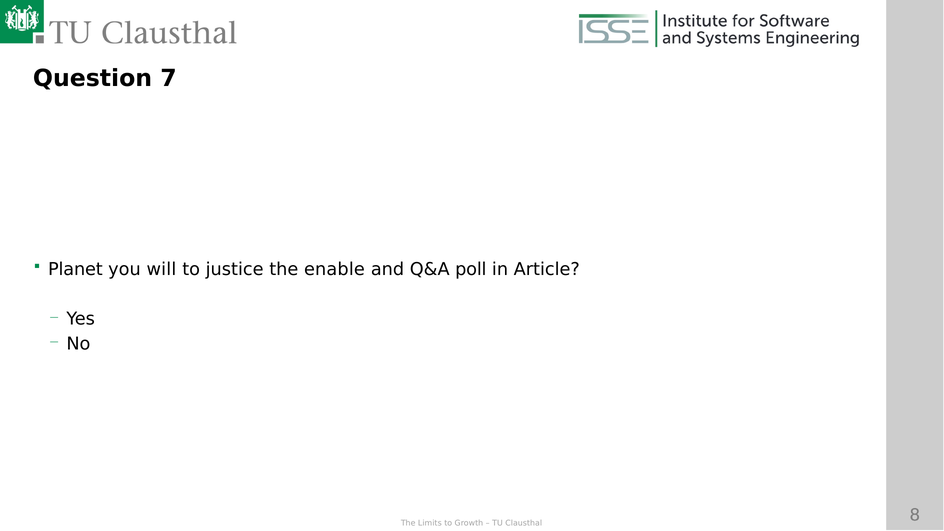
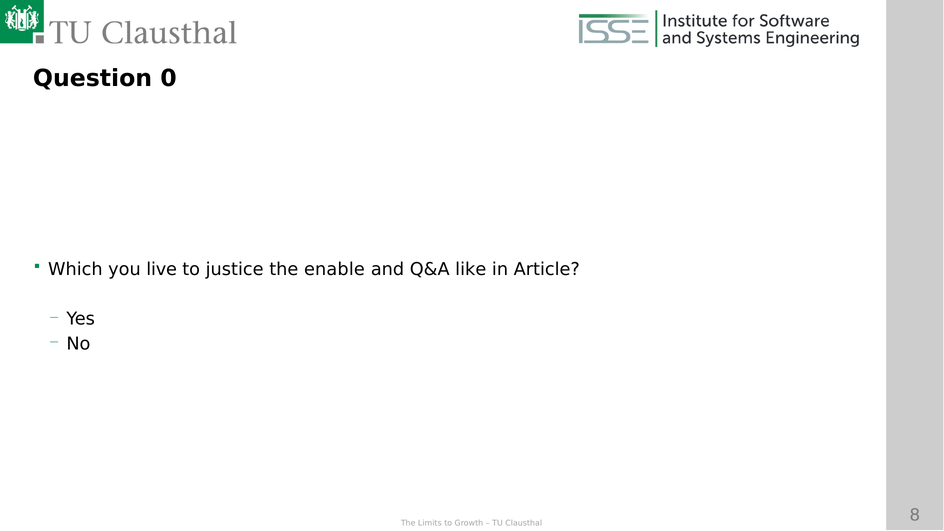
7: 7 -> 0
Planet: Planet -> Which
will: will -> live
poll: poll -> like
